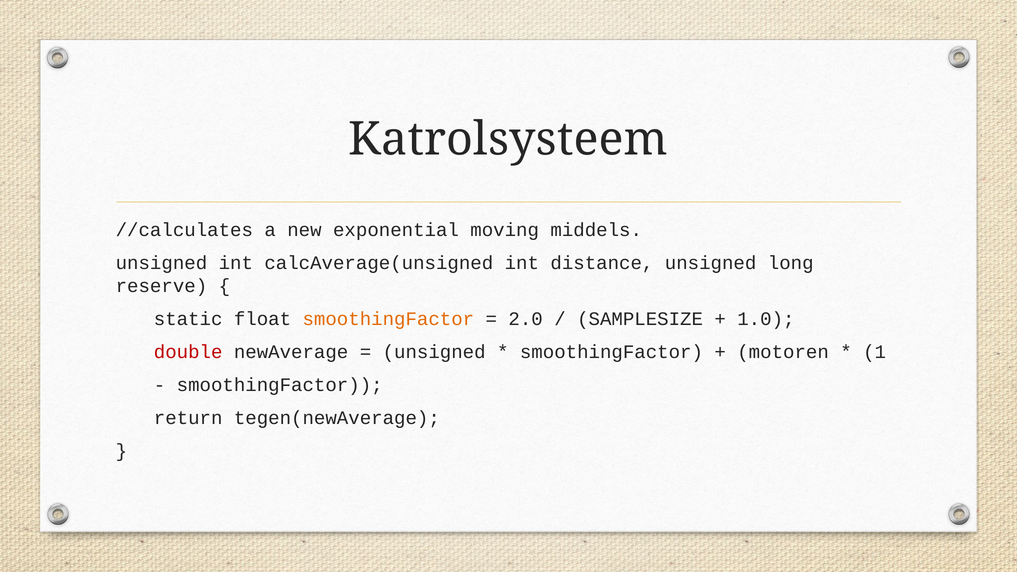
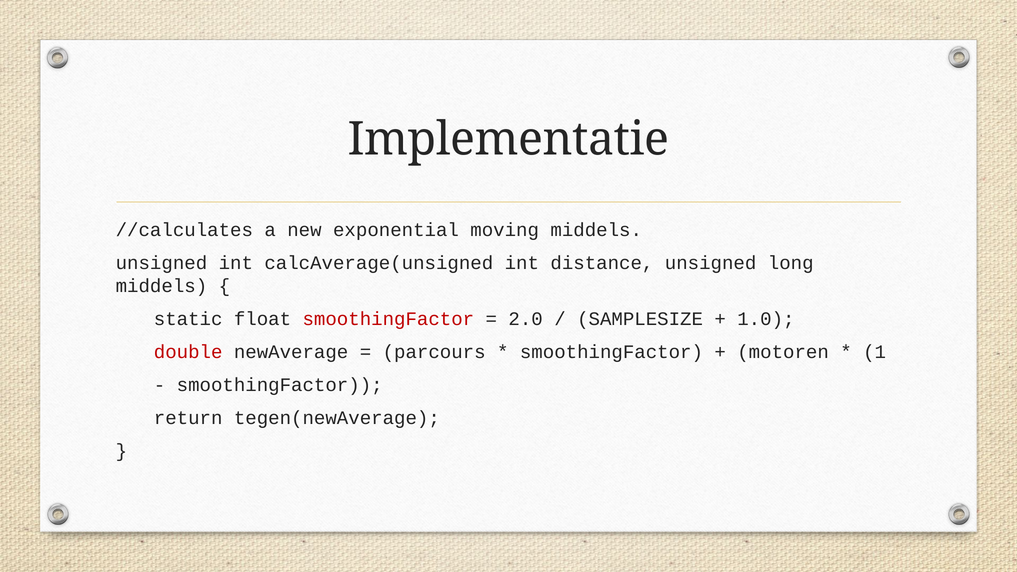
Katrolsysteem: Katrolsysteem -> Implementatie
reserve at (161, 286): reserve -> middels
smoothingFactor at (388, 319) colour: orange -> red
unsigned at (434, 352): unsigned -> parcours
